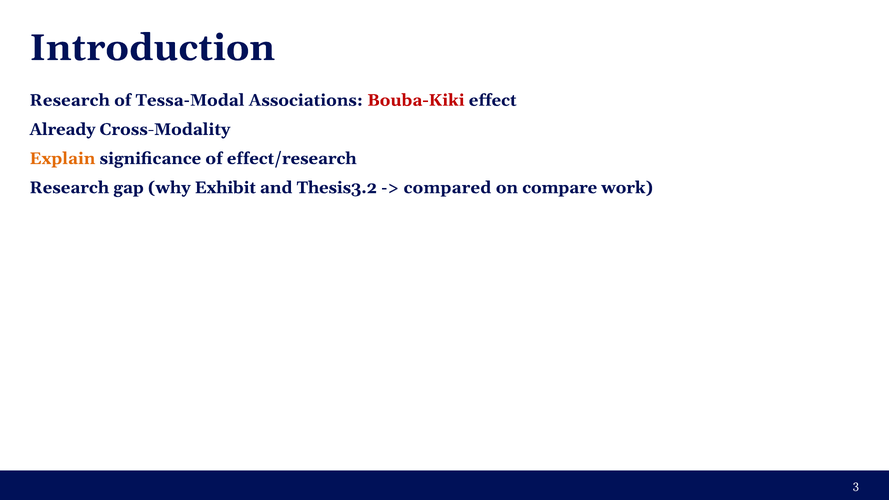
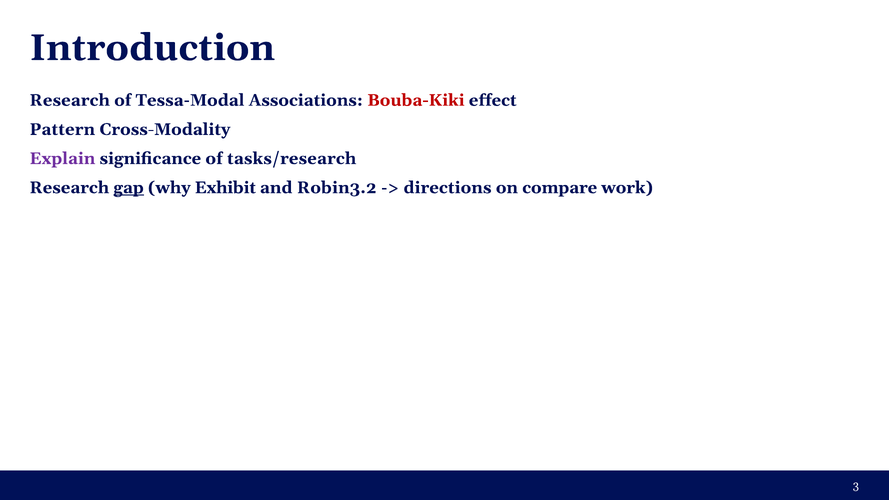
Already: Already -> Pattern
Explain colour: orange -> purple
effect/research: effect/research -> tasks/research
gap underline: none -> present
Thesis3.2: Thesis3.2 -> Robin3.2
compared: compared -> directions
